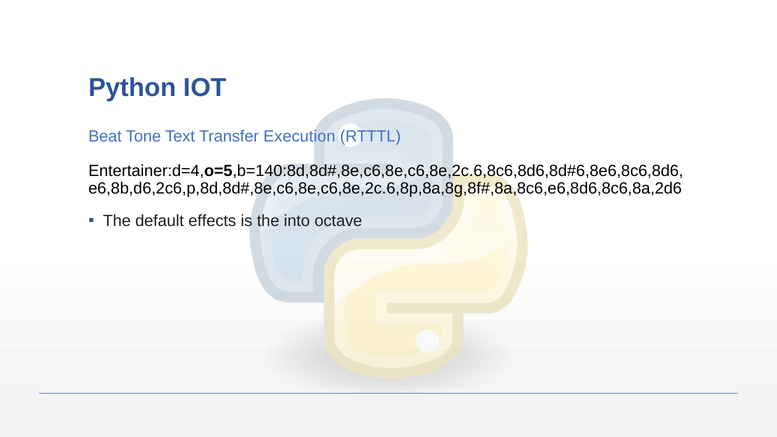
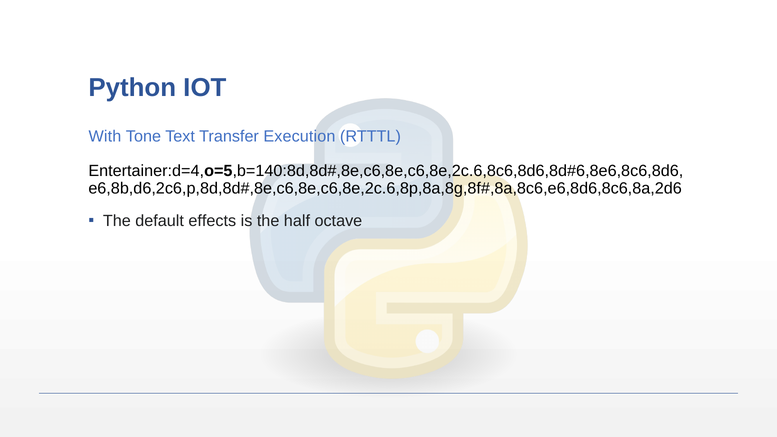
Beat: Beat -> With
into: into -> half
